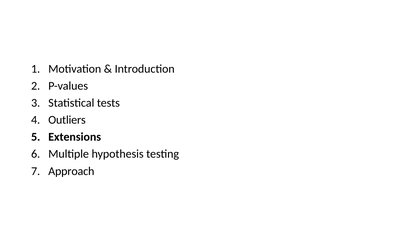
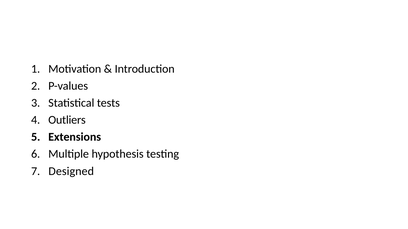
Approach: Approach -> Designed
